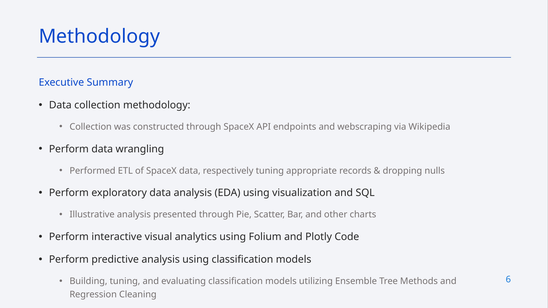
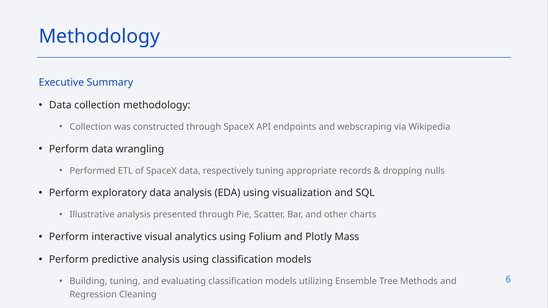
Code: Code -> Mass
